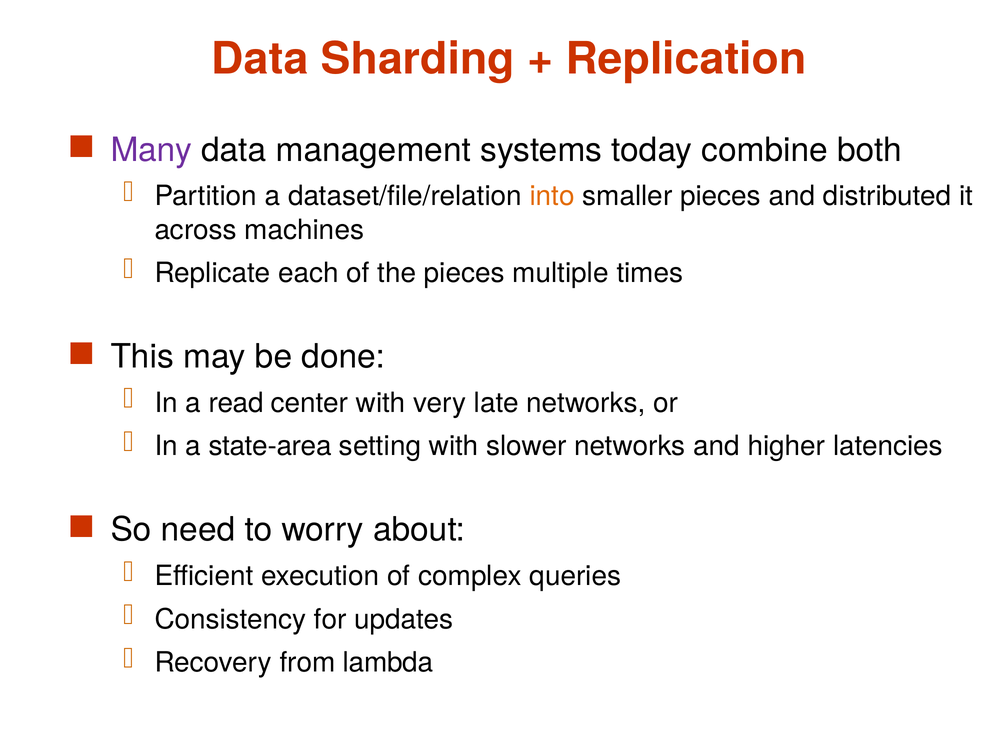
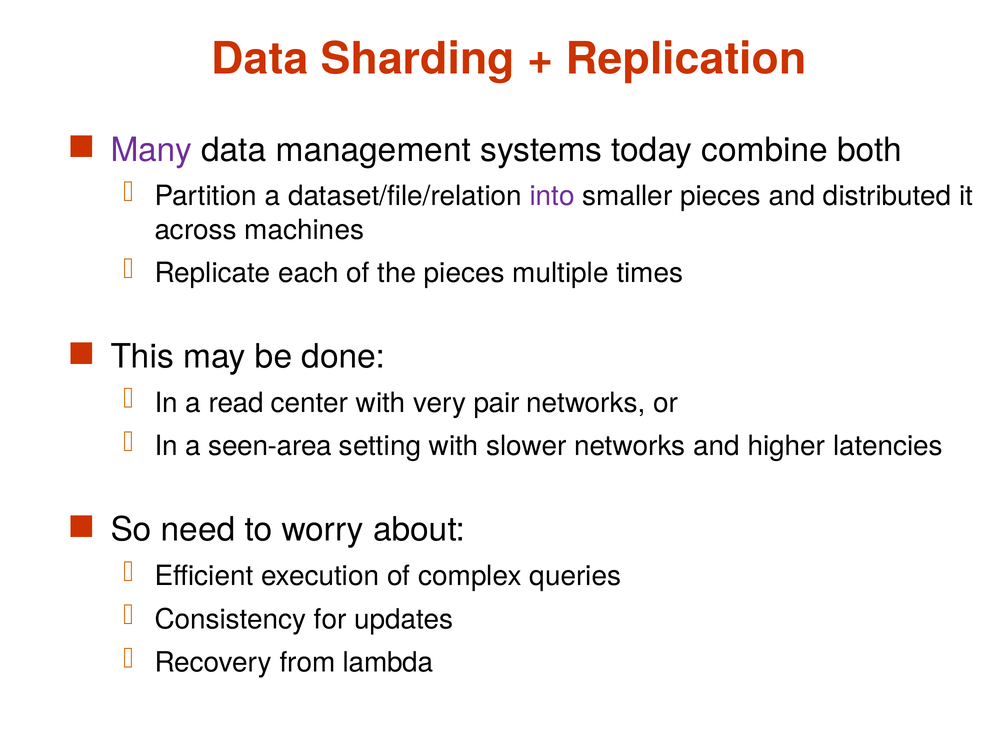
into colour: orange -> purple
late: late -> pair
state-area: state-area -> seen-area
